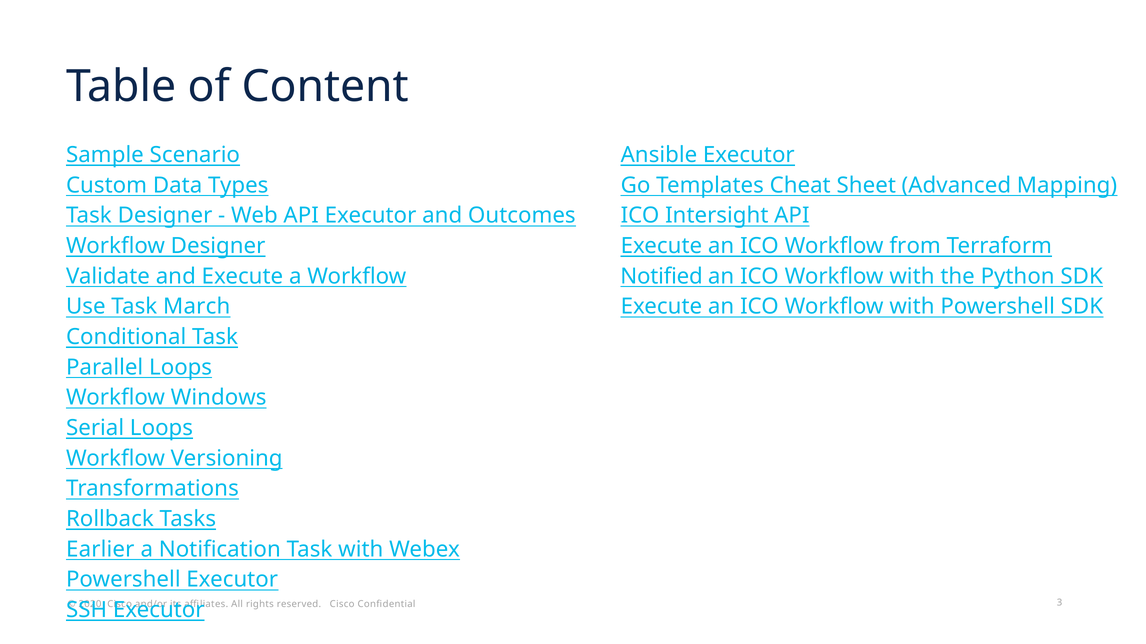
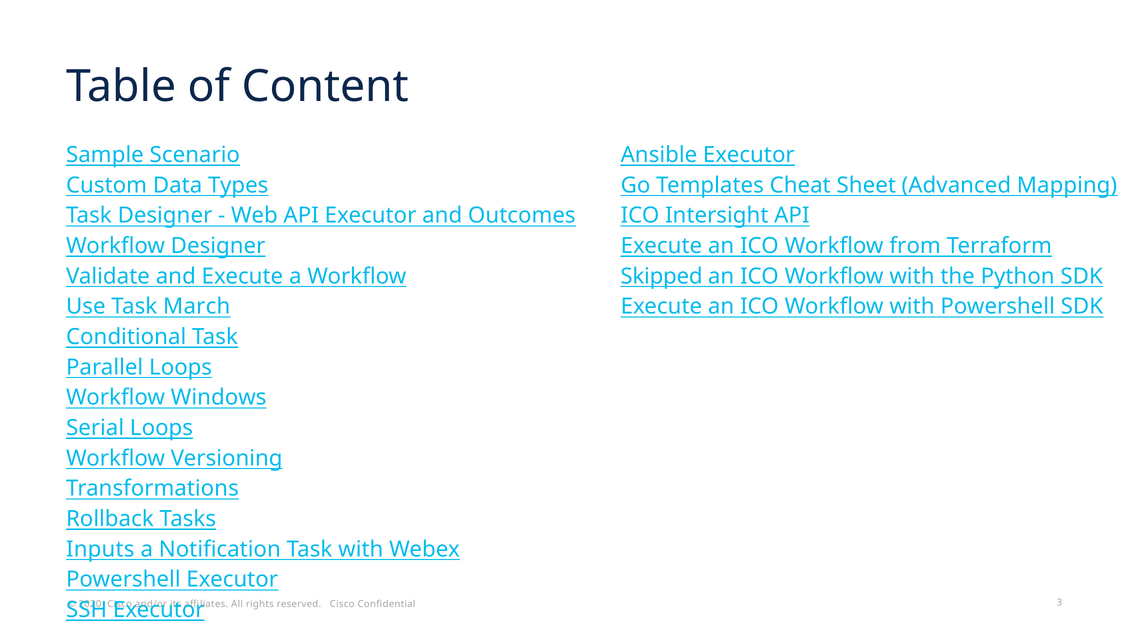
Notified: Notified -> Skipped
Earlier: Earlier -> Inputs
